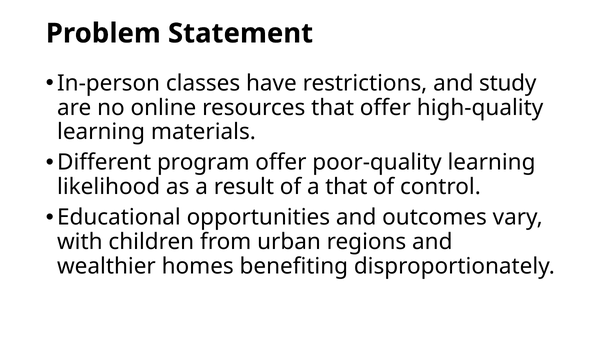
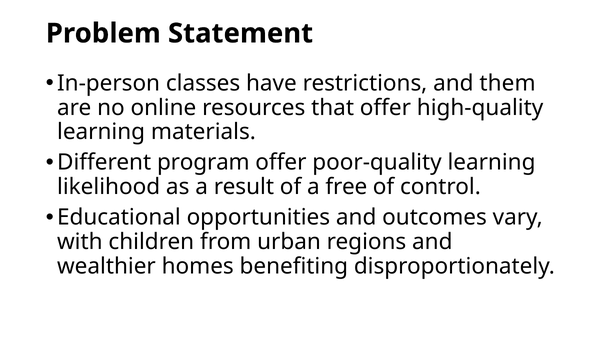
study: study -> them
a that: that -> free
